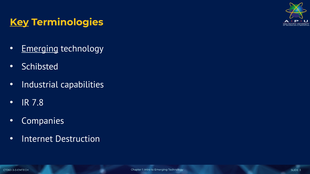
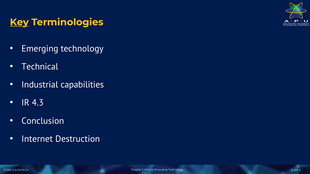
Emerging at (40, 49) underline: present -> none
Schibsted: Schibsted -> Technical
7.8: 7.8 -> 4.3
Companies: Companies -> Conclusion
